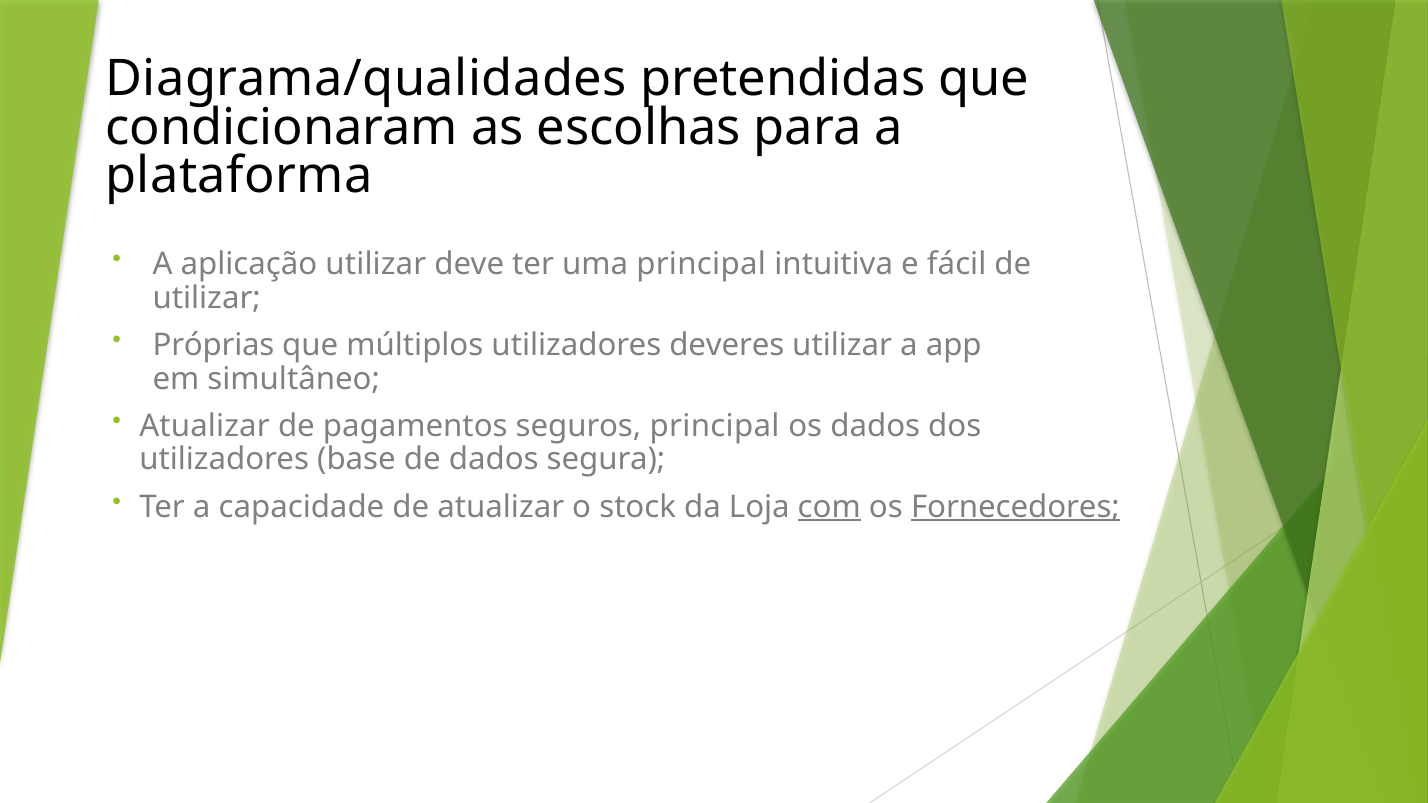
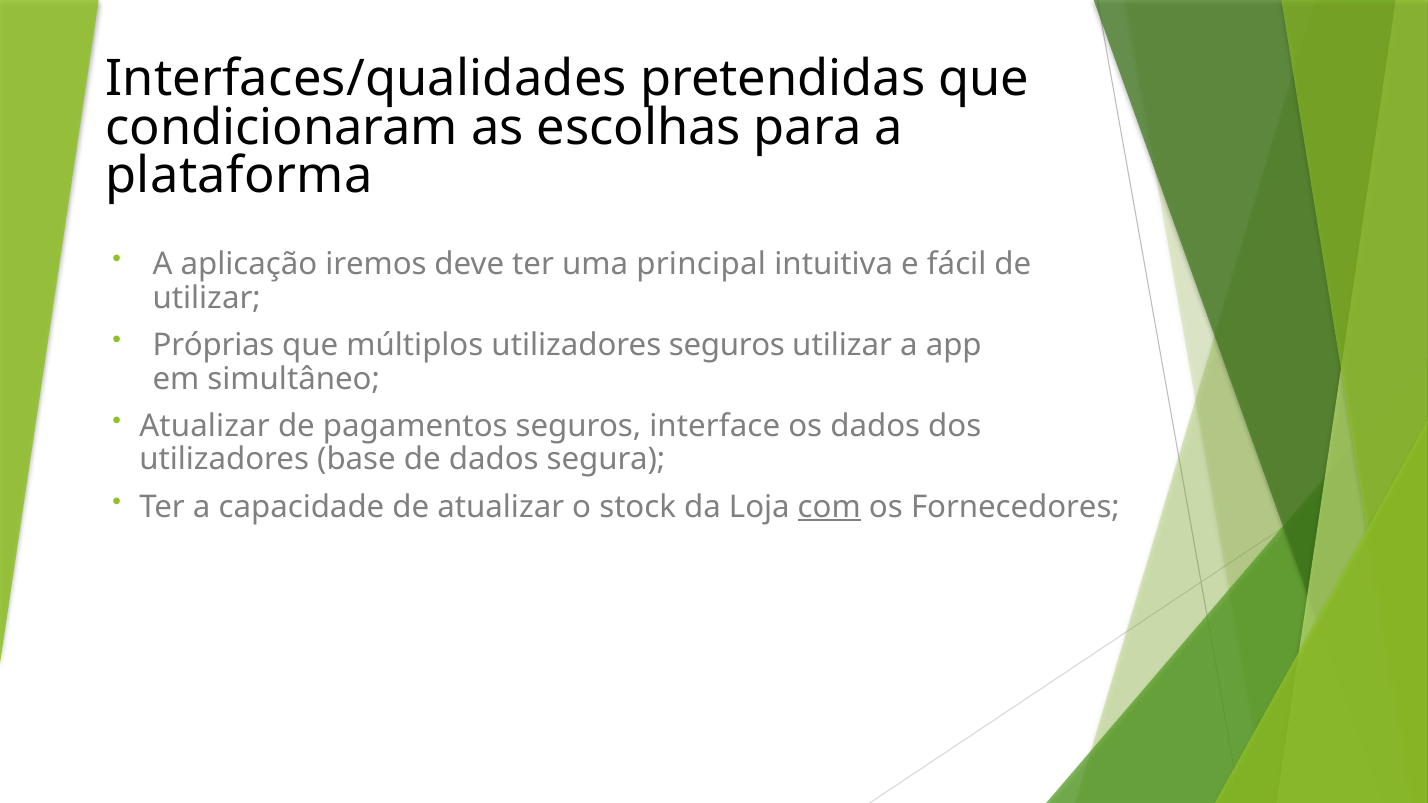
Diagrama/qualidades: Diagrama/qualidades -> Interfaces/qualidades
aplicação utilizar: utilizar -> iremos
utilizadores deveres: deveres -> seguros
seguros principal: principal -> interface
Fornecedores underline: present -> none
